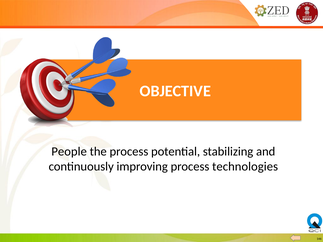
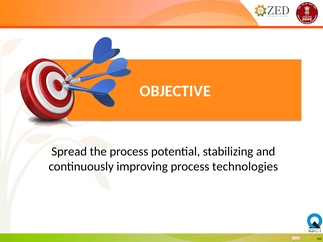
People: People -> Spread
